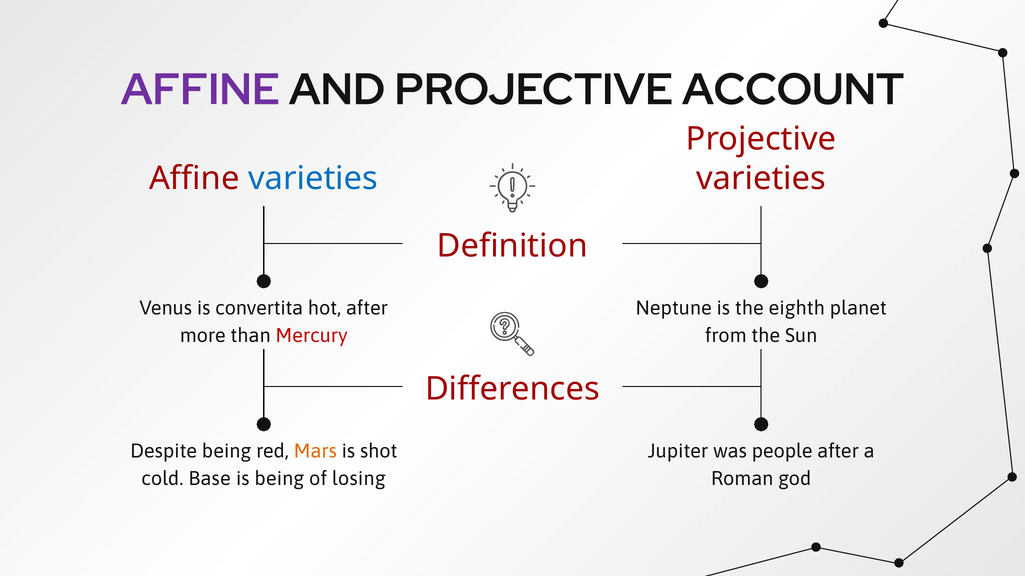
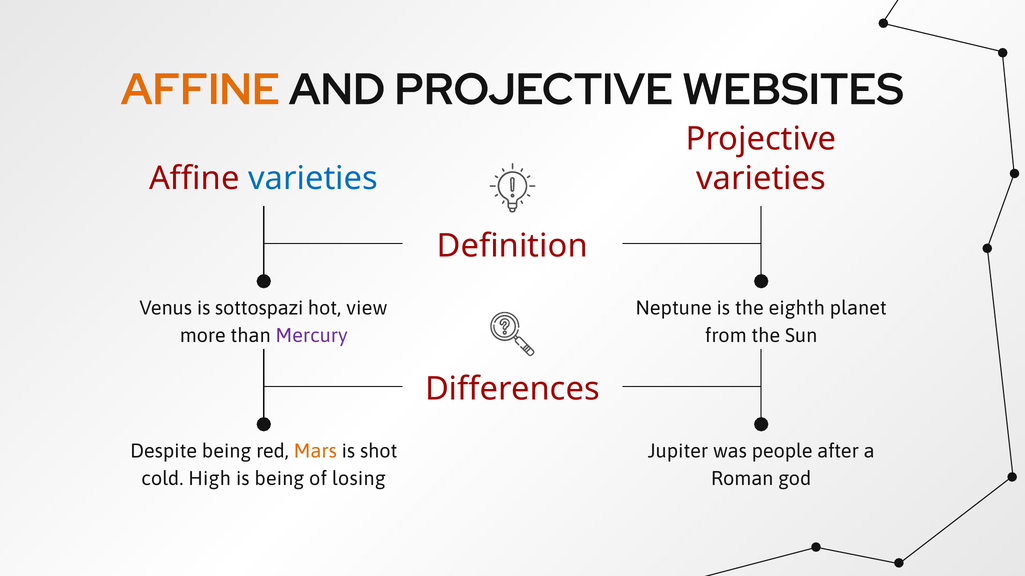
AFFINE at (200, 90) colour: purple -> orange
ACCOUNT: ACCOUNT -> WEBSITES
convertita: convertita -> sottospazi
hot after: after -> view
Mercury colour: red -> purple
Base: Base -> High
